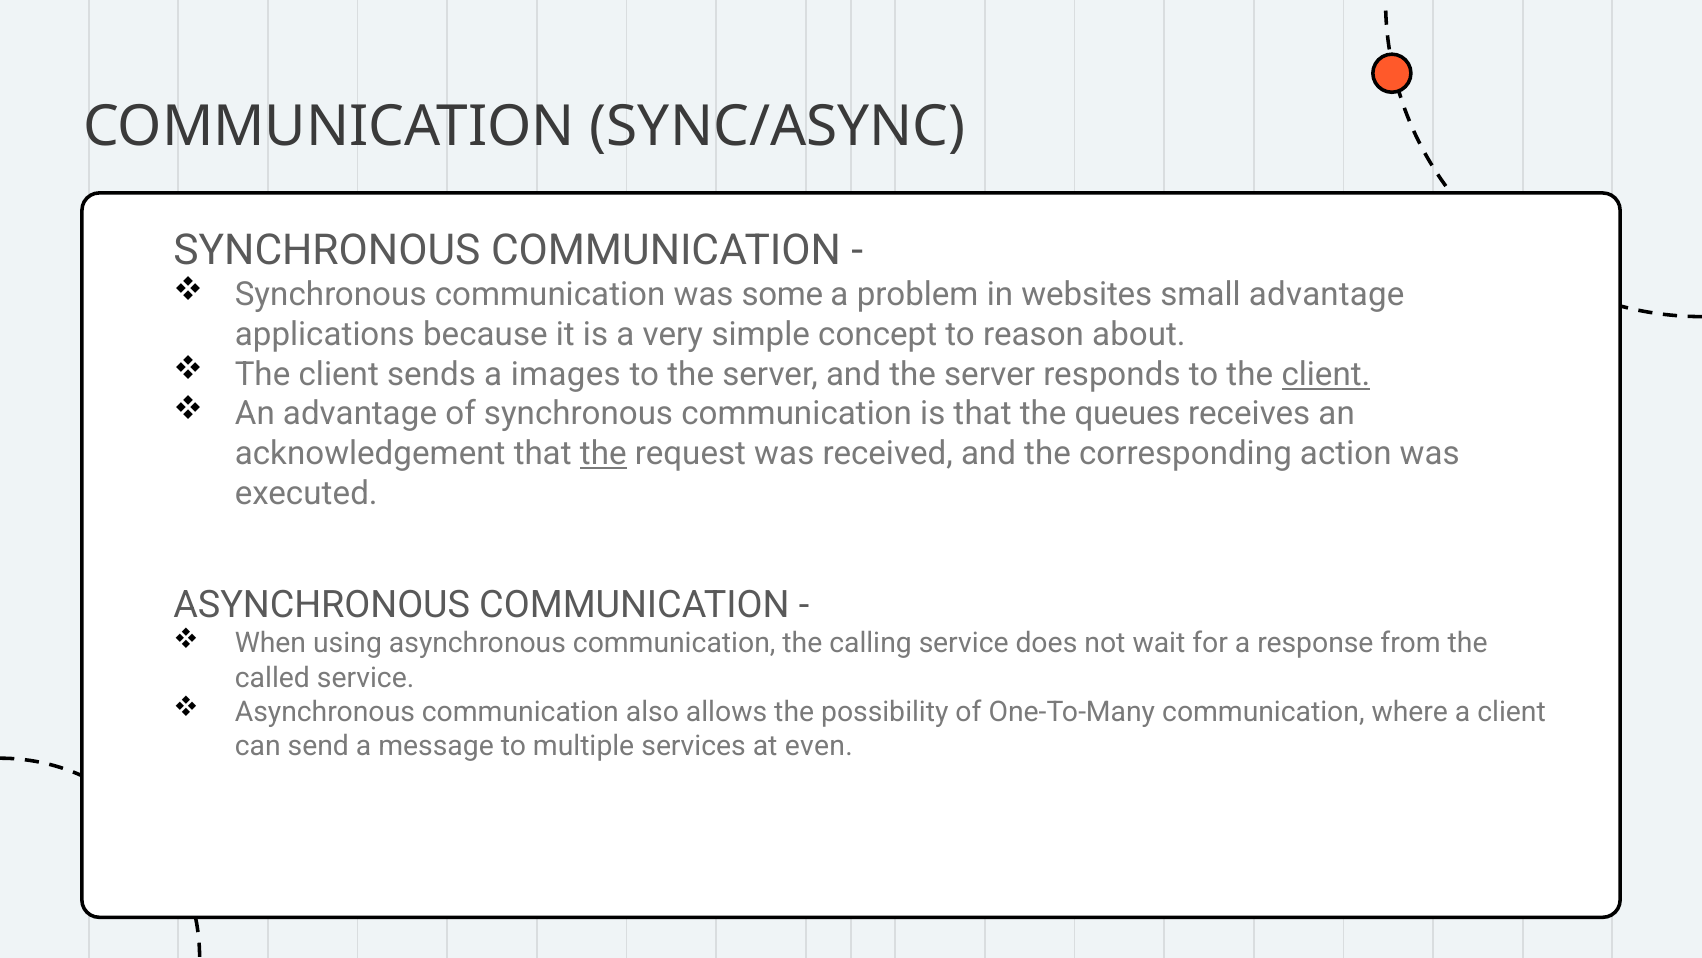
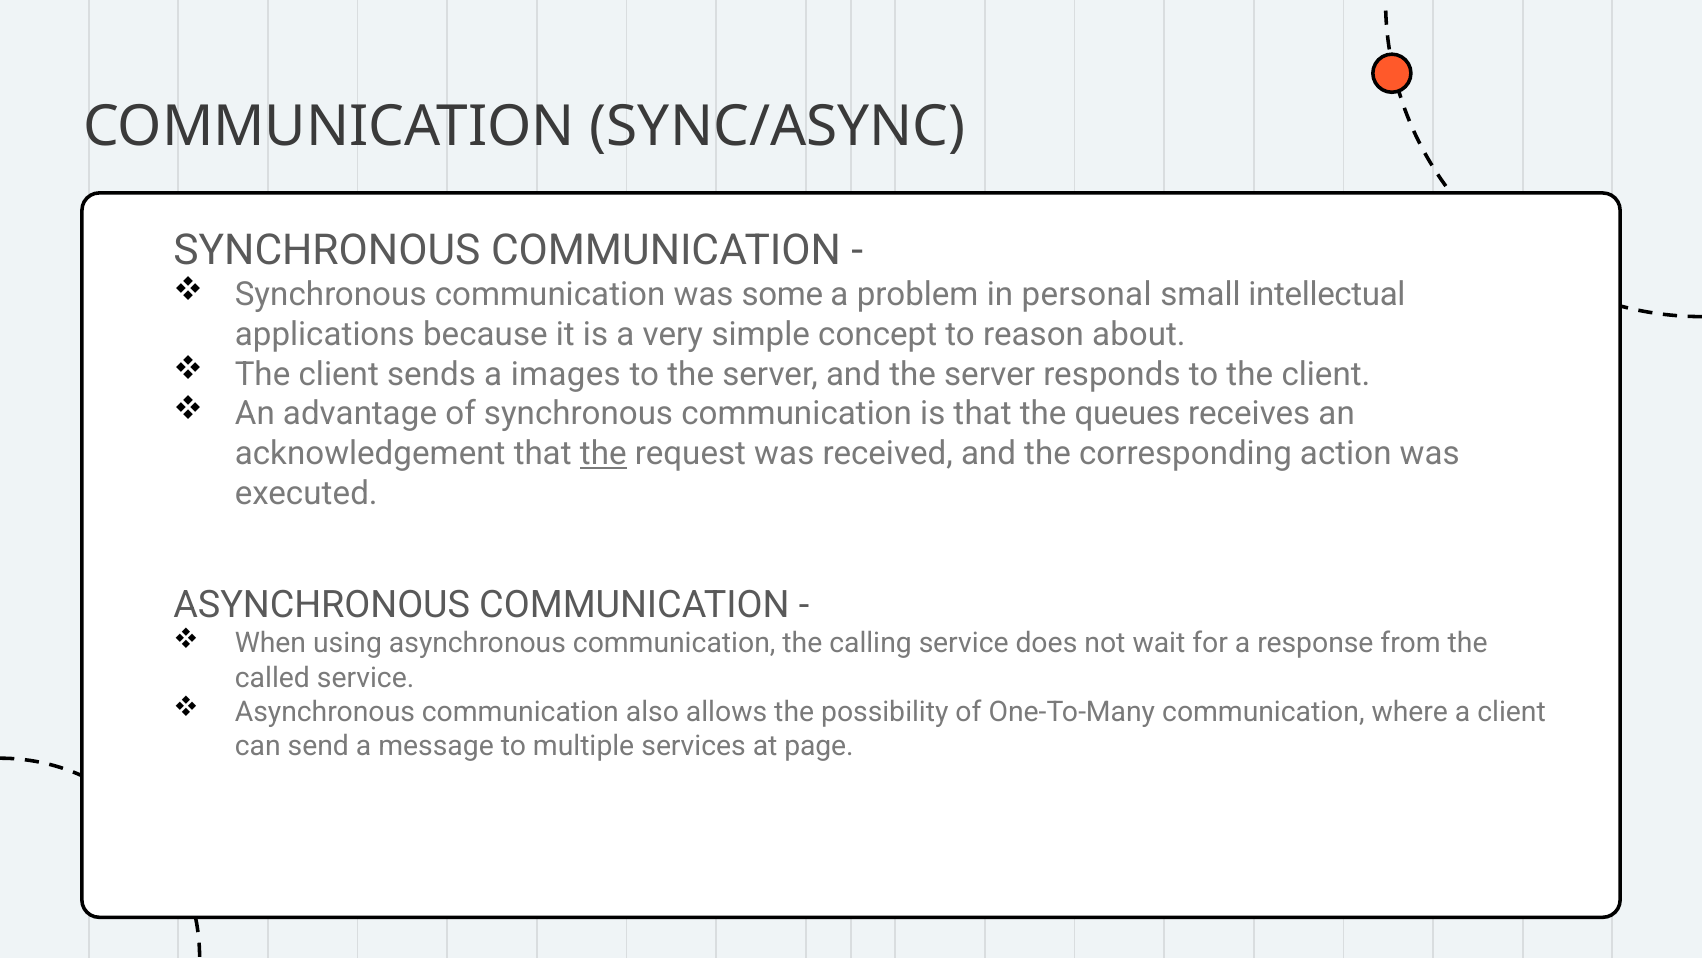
websites: websites -> personal
small advantage: advantage -> intellectual
client at (1326, 374) underline: present -> none
even: even -> page
